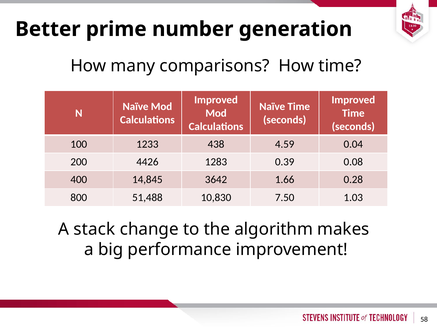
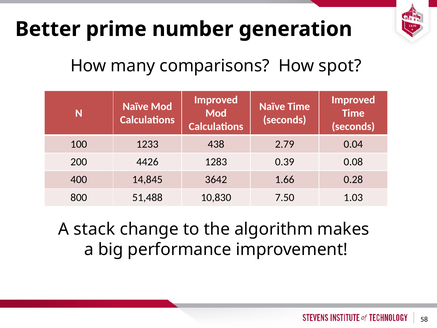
How time: time -> spot
4.59: 4.59 -> 2.79
